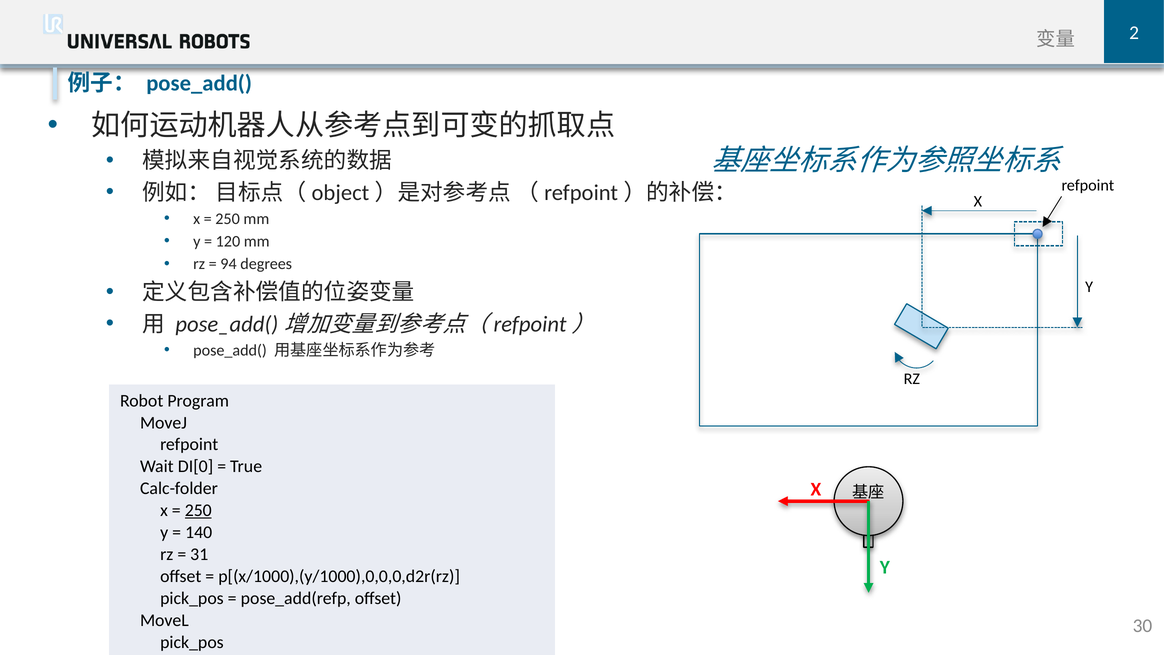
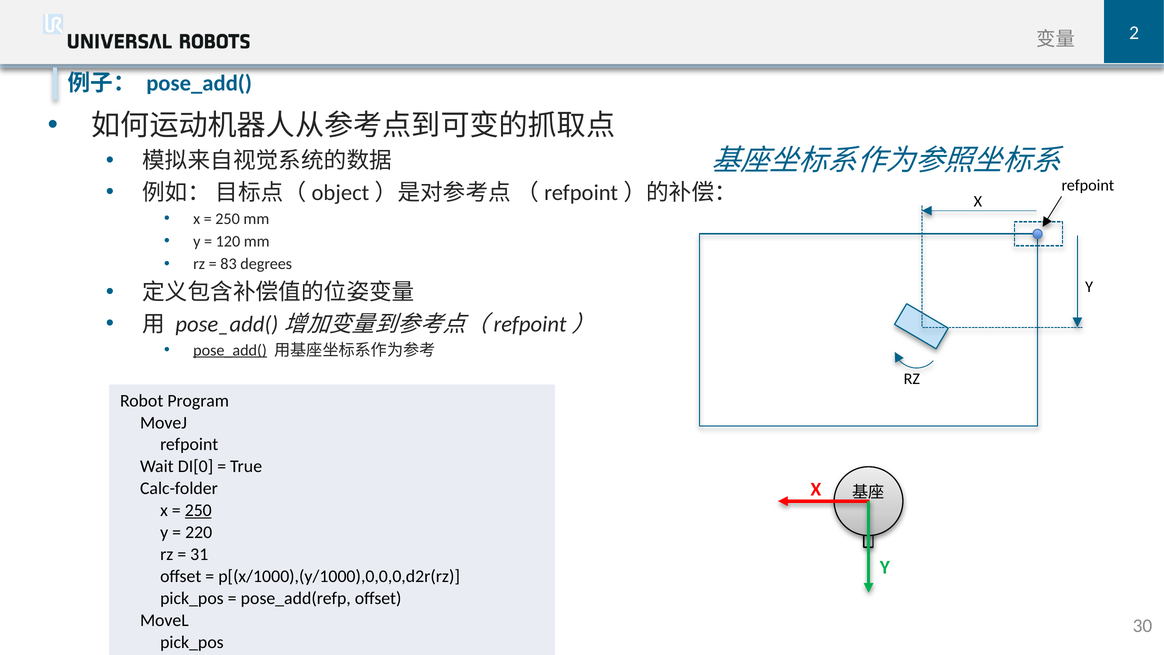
94: 94 -> 83
pose_add( at (230, 350) underline: none -> present
140: 140 -> 220
